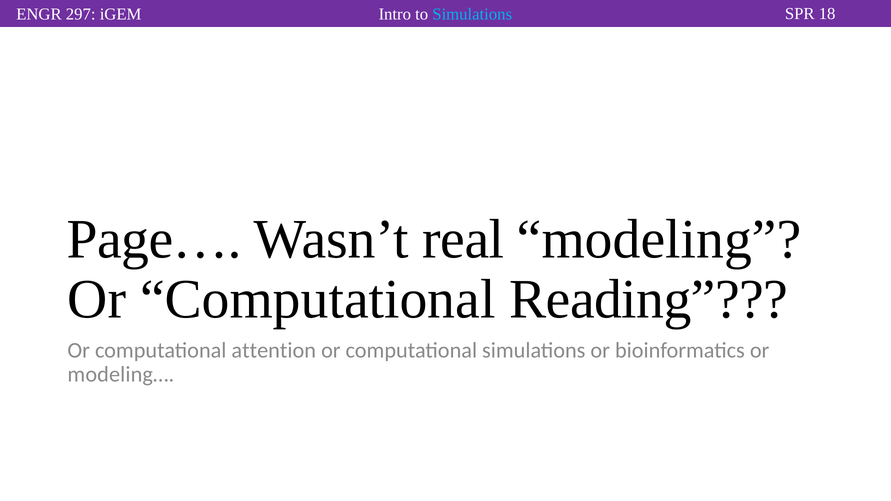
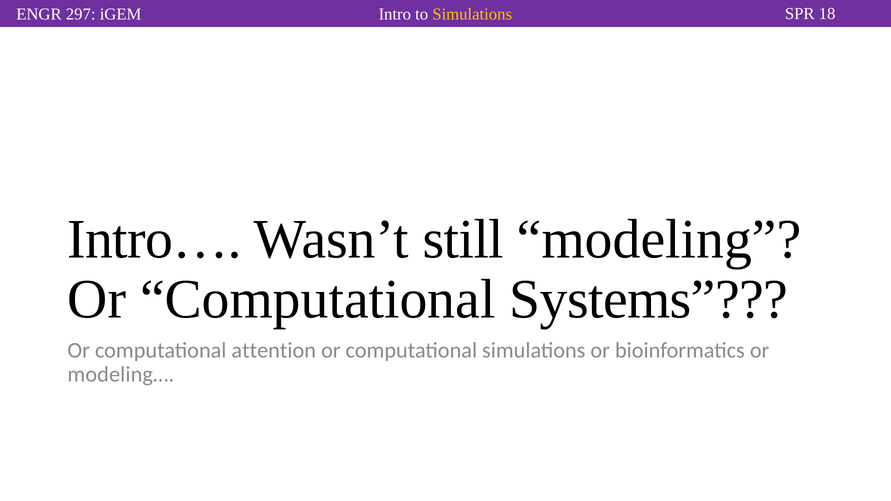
Simulations at (472, 14) colour: light blue -> yellow
Page…: Page… -> Intro…
real: real -> still
Reading: Reading -> Systems
